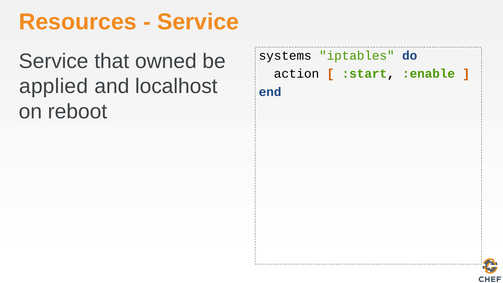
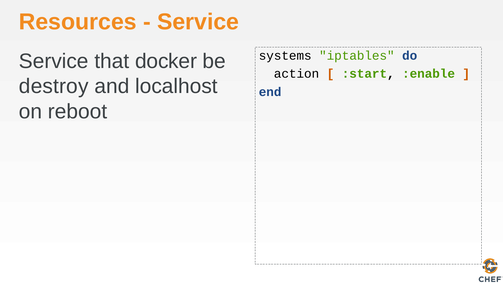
owned: owned -> docker
applied: applied -> destroy
